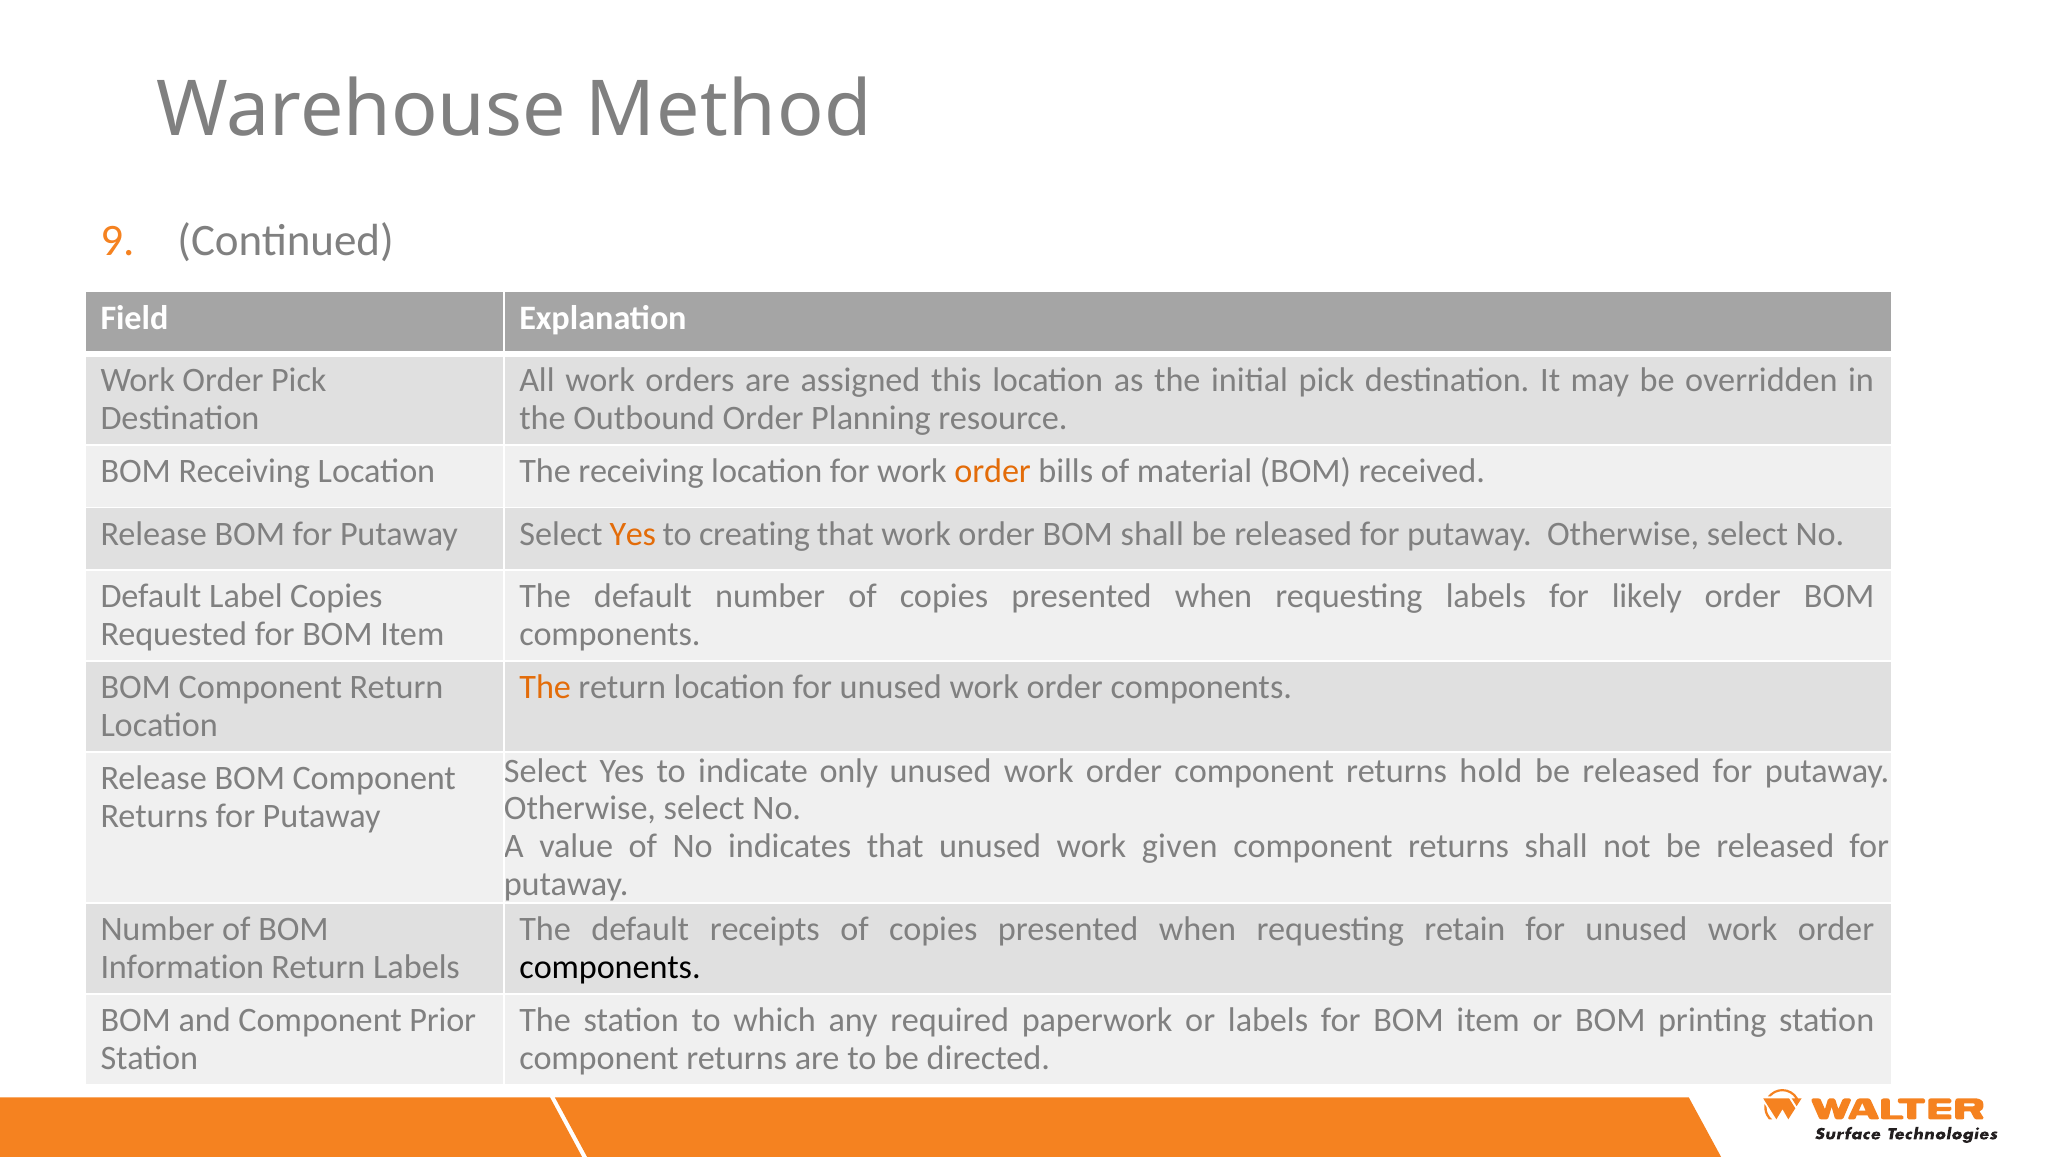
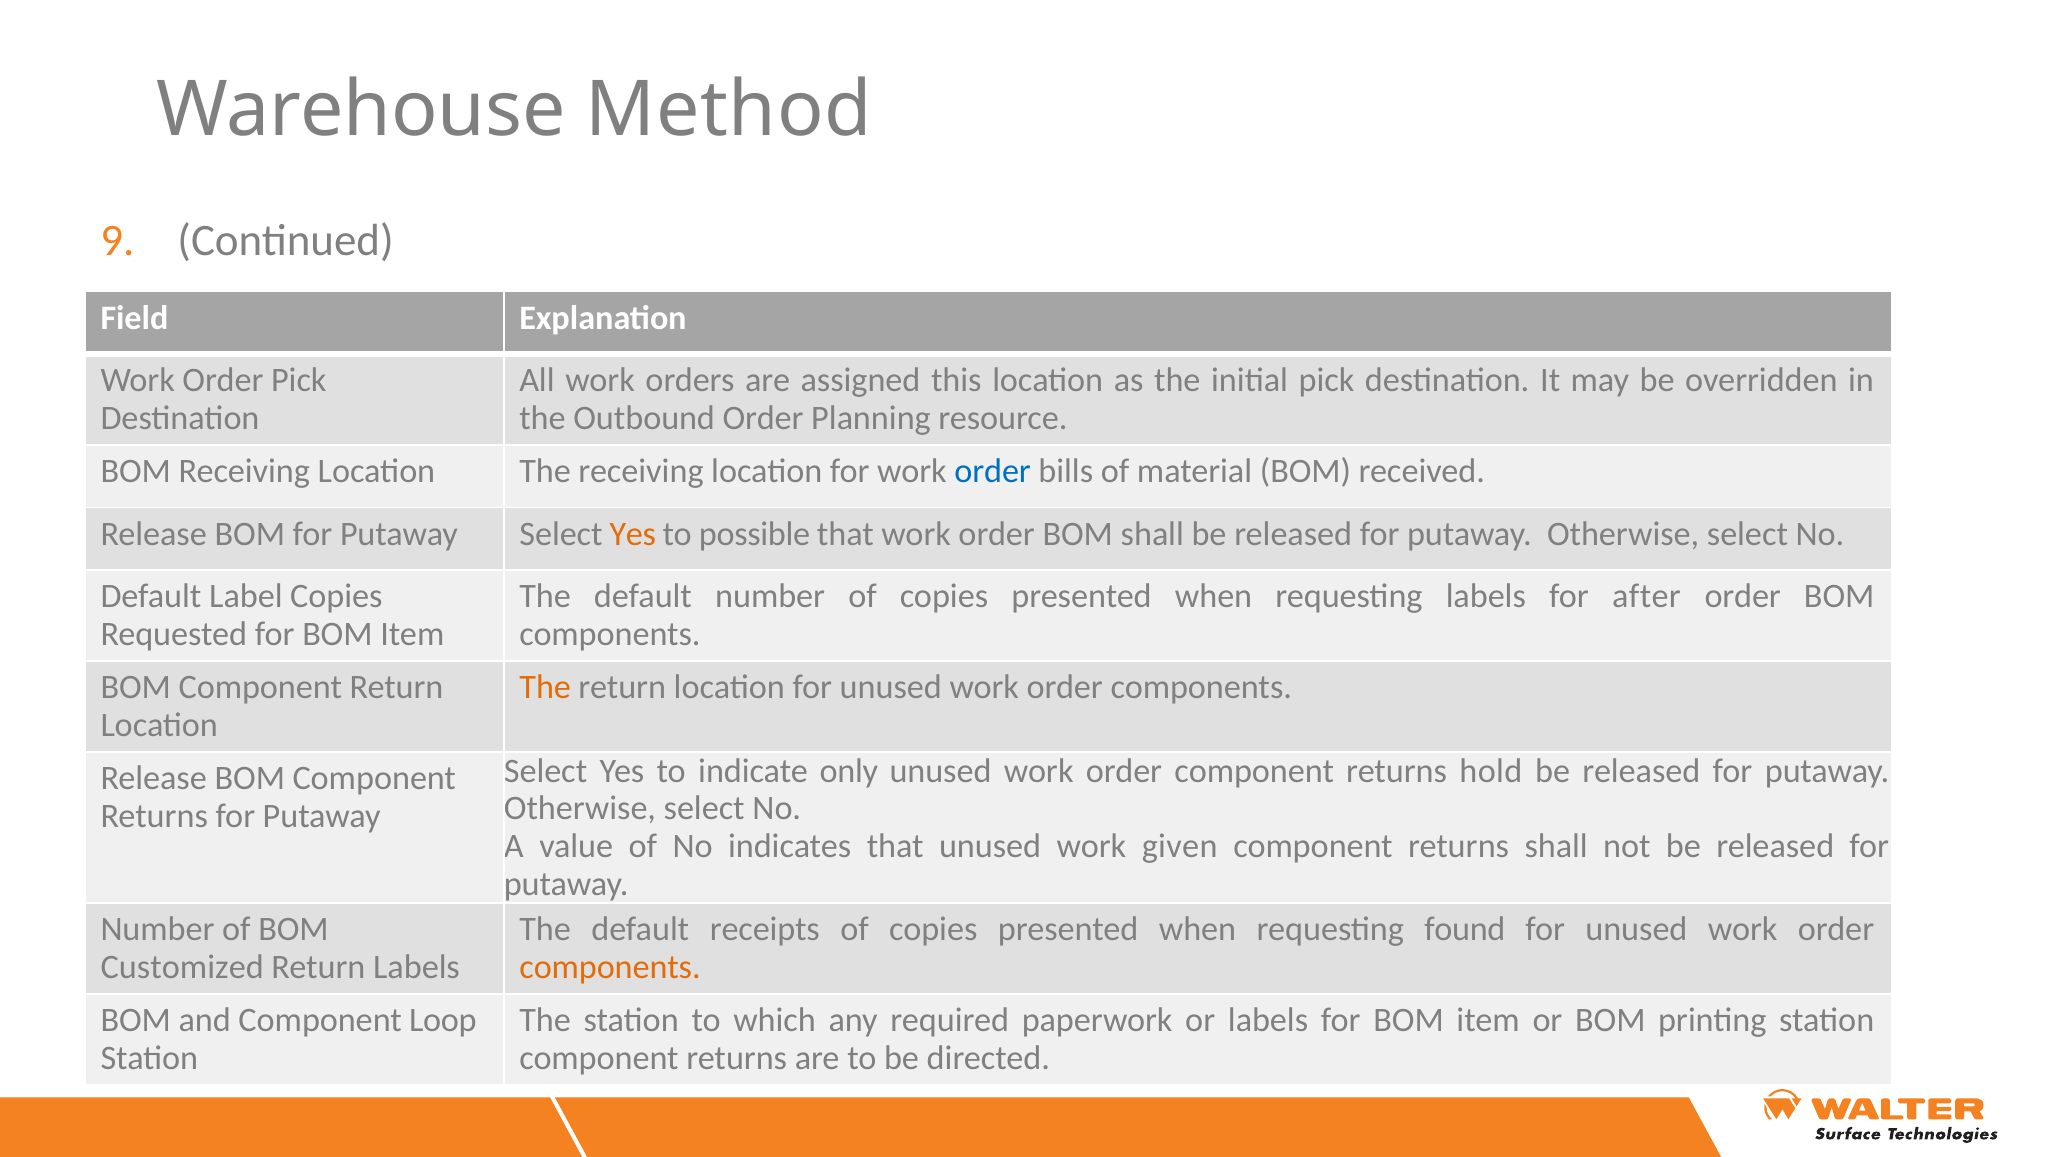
order at (993, 471) colour: orange -> blue
creating: creating -> possible
likely: likely -> after
retain: retain -> found
Information: Information -> Customized
components at (610, 967) colour: black -> orange
Prior: Prior -> Loop
